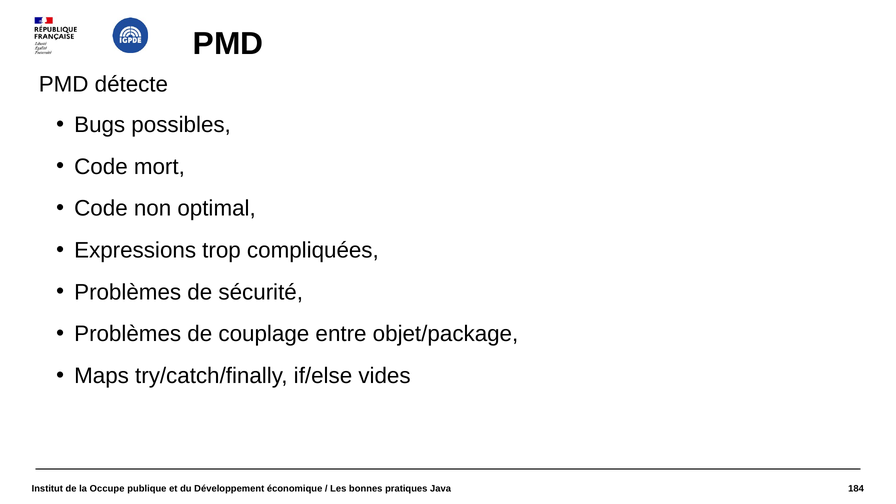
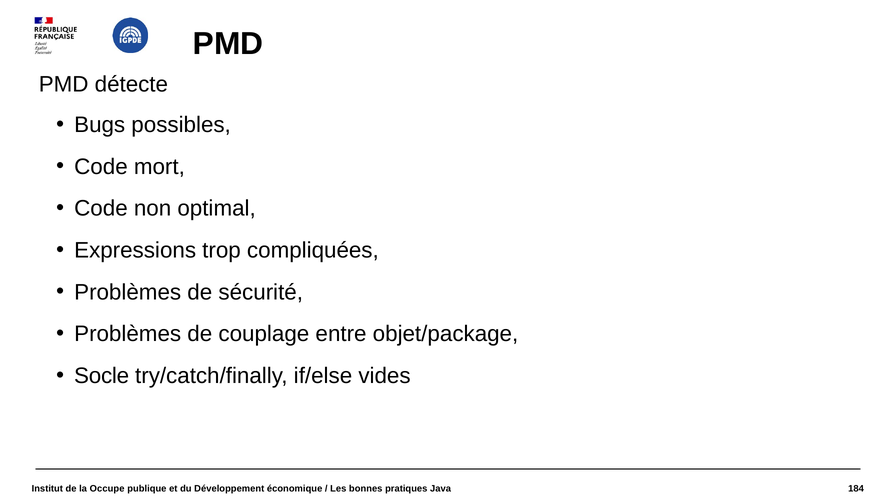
Maps: Maps -> Socle
